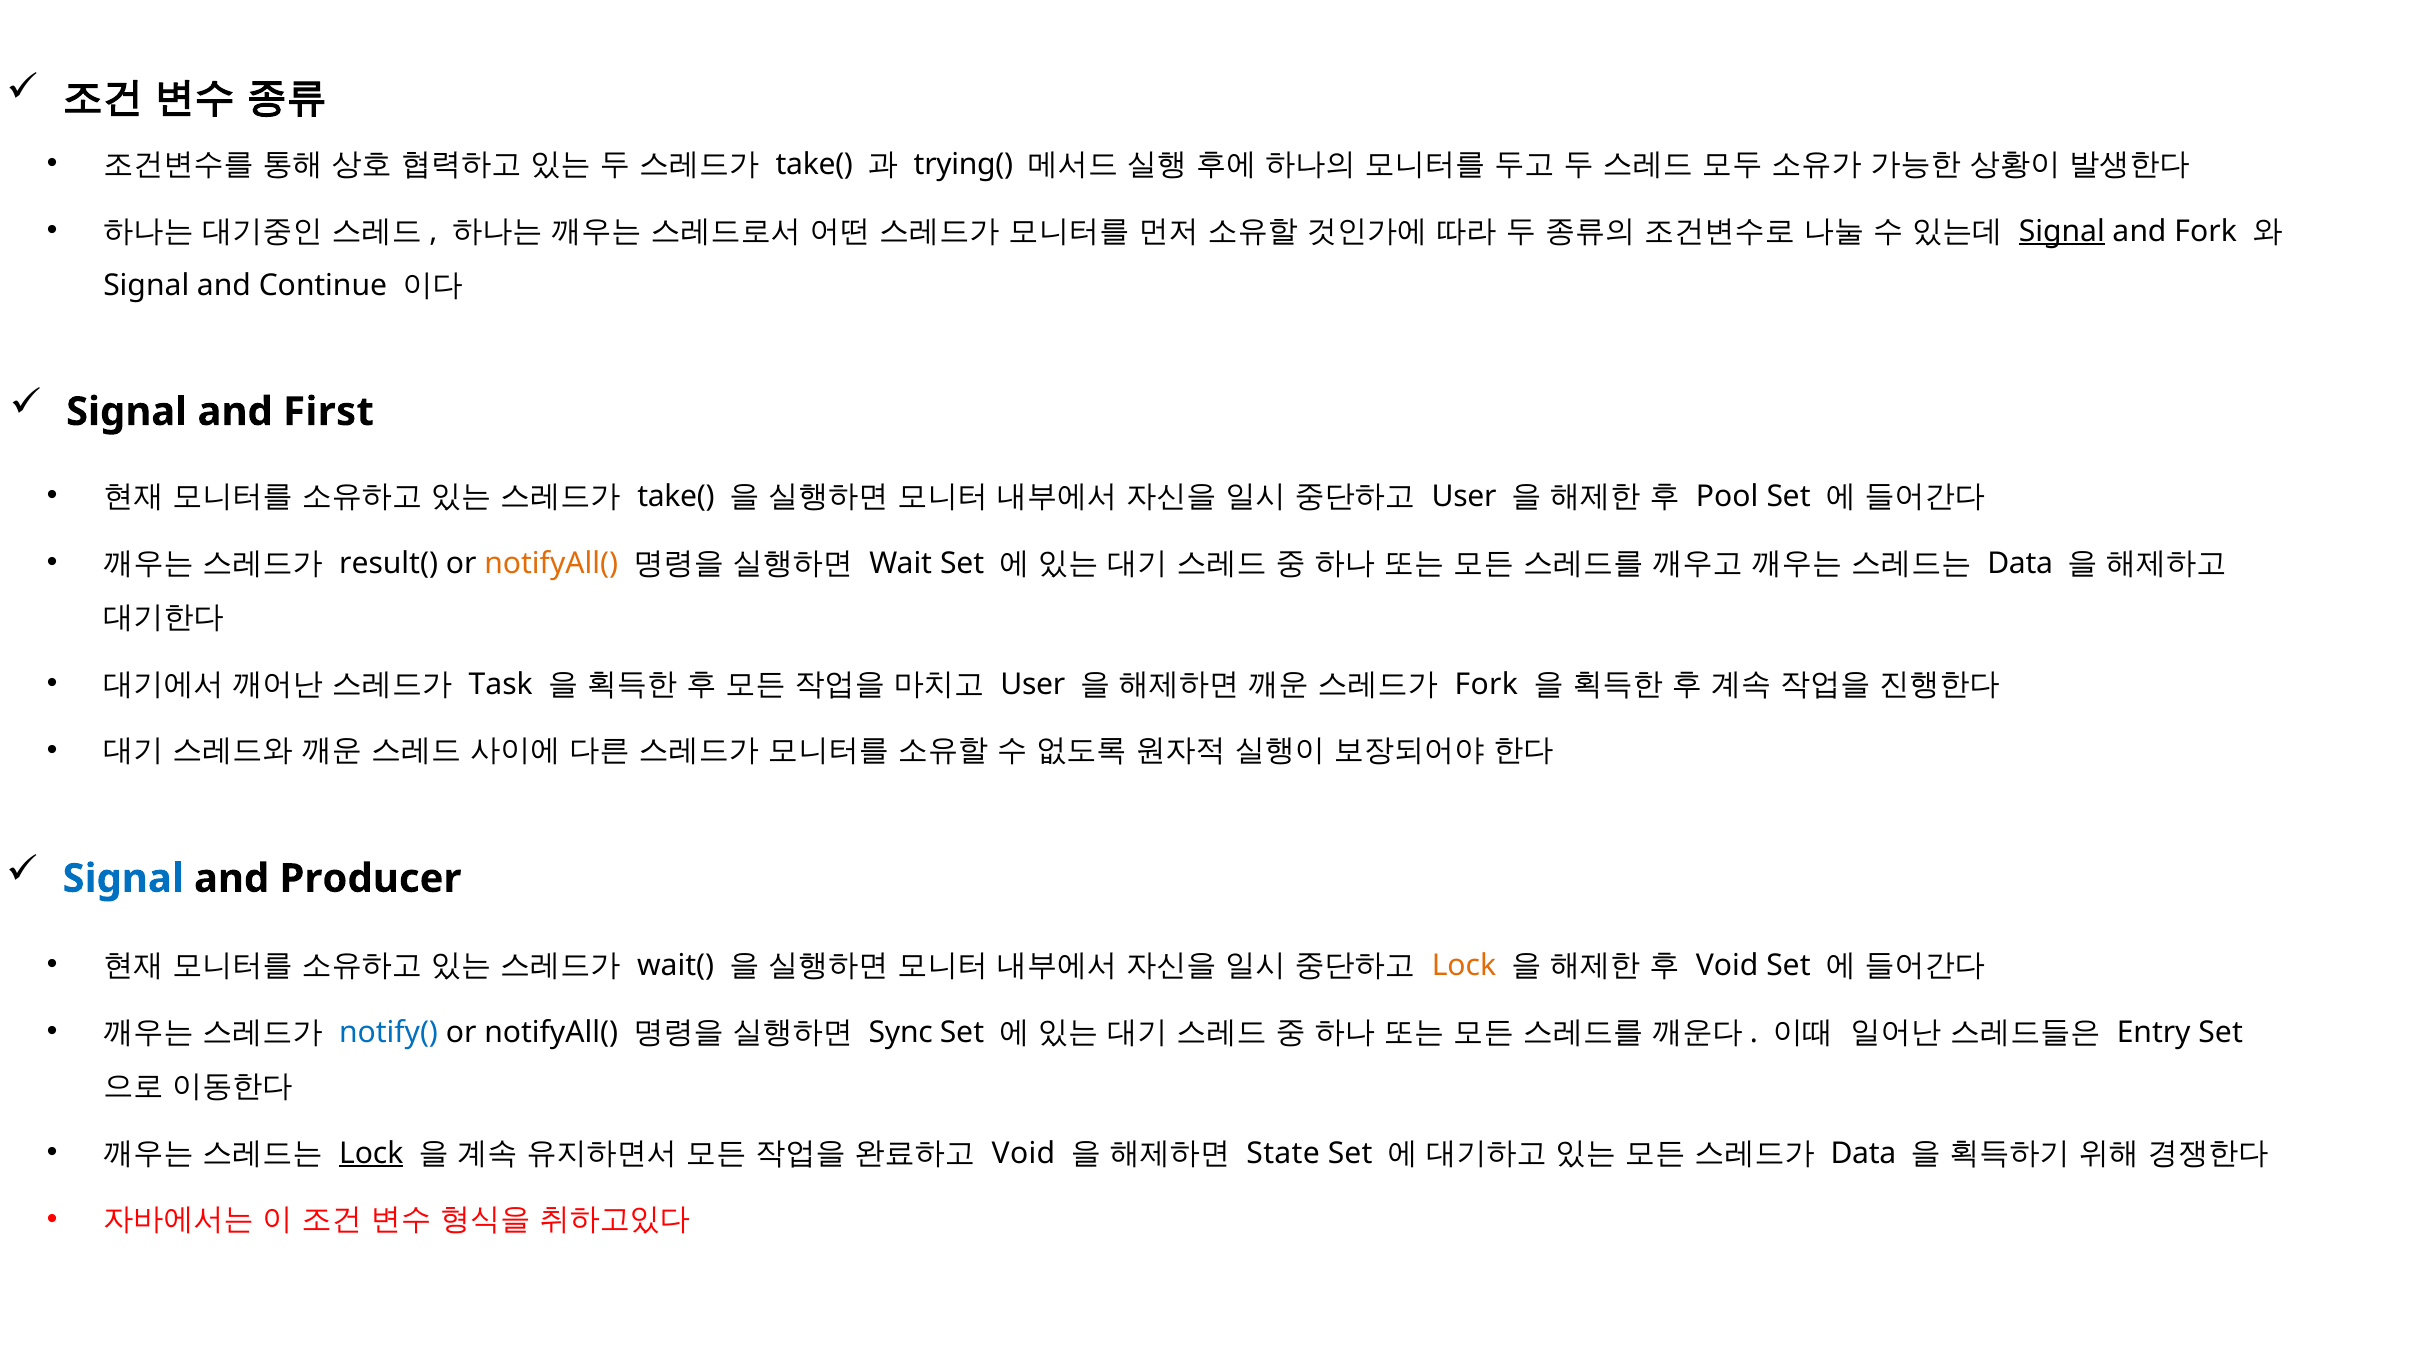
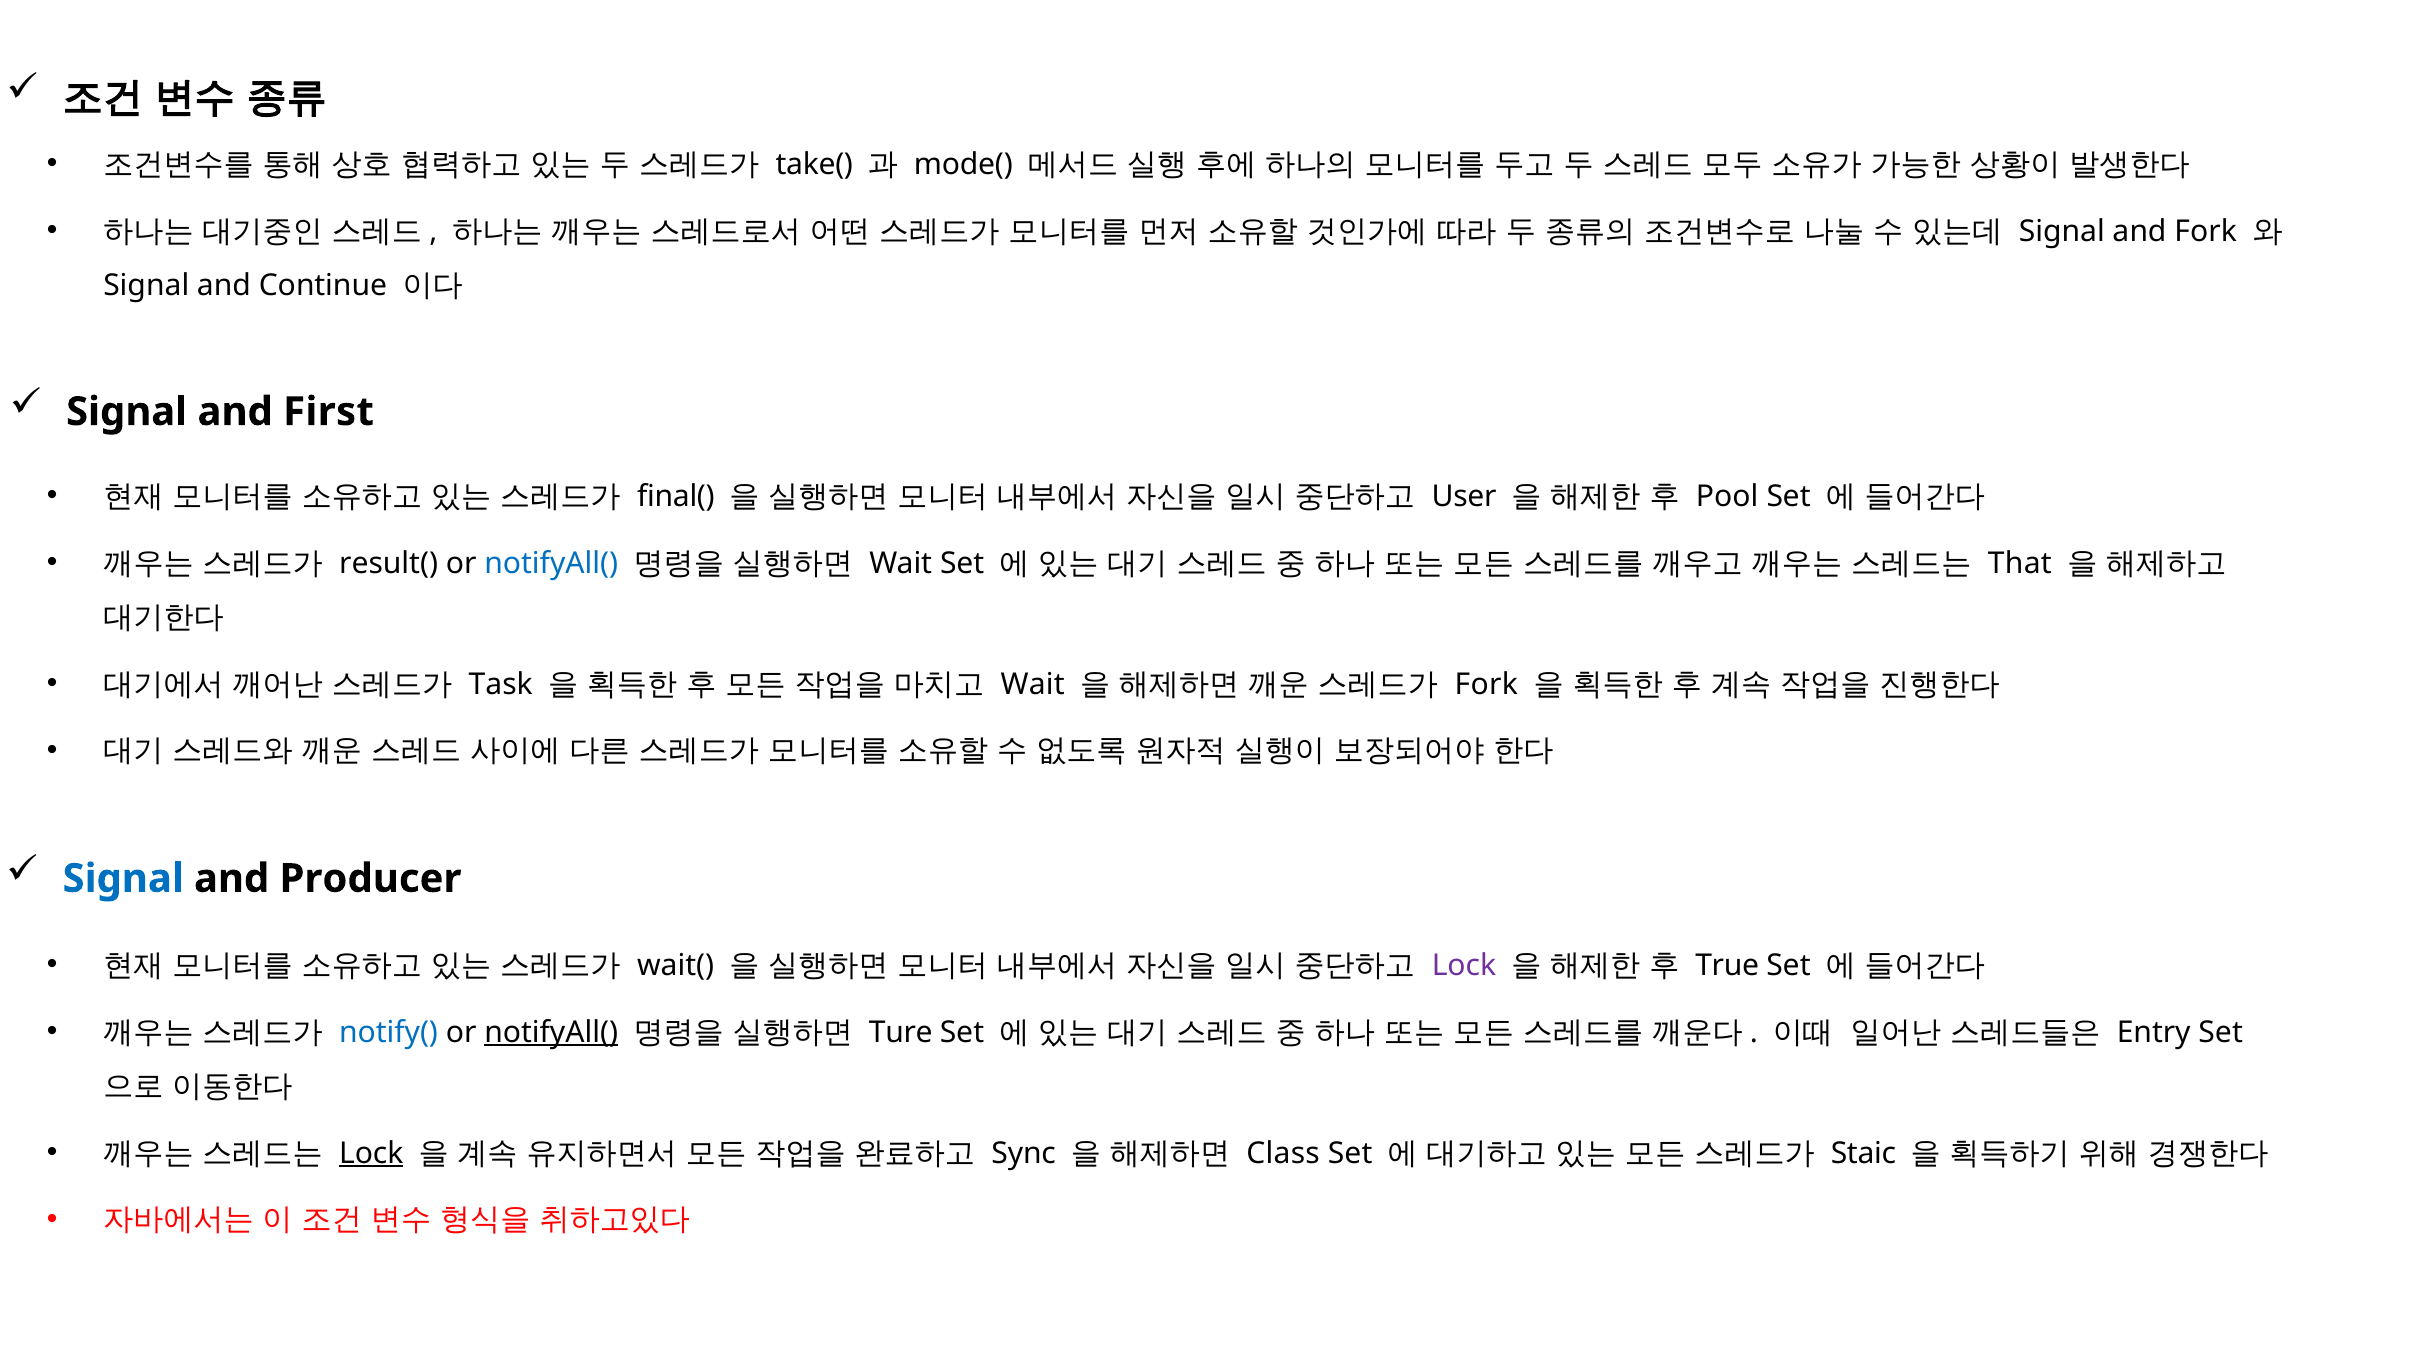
trying(: trying( -> mode(
Signal at (2062, 231) underline: present -> none
take( at (676, 497): take( -> final(
notifyAll( at (551, 563) colour: orange -> blue
Data at (2020, 563): Data -> That
User at (1033, 684): User -> Wait
Lock at (1464, 965) colour: orange -> purple
Void at (1727, 965): Void -> True
notifyAll( at (551, 1032) underline: none -> present
Sync: Sync -> Ture
Void at (1023, 1153): Void -> Sync
State: State -> Class
Data at (1863, 1153): Data -> Staic
